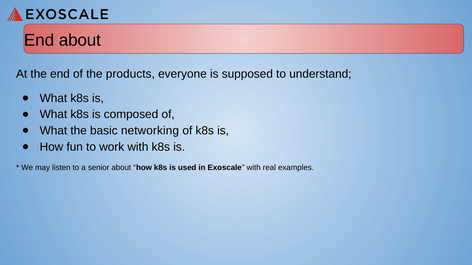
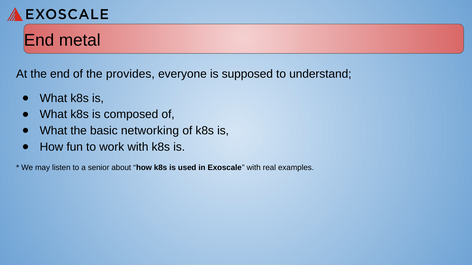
End about: about -> metal
products: products -> provides
